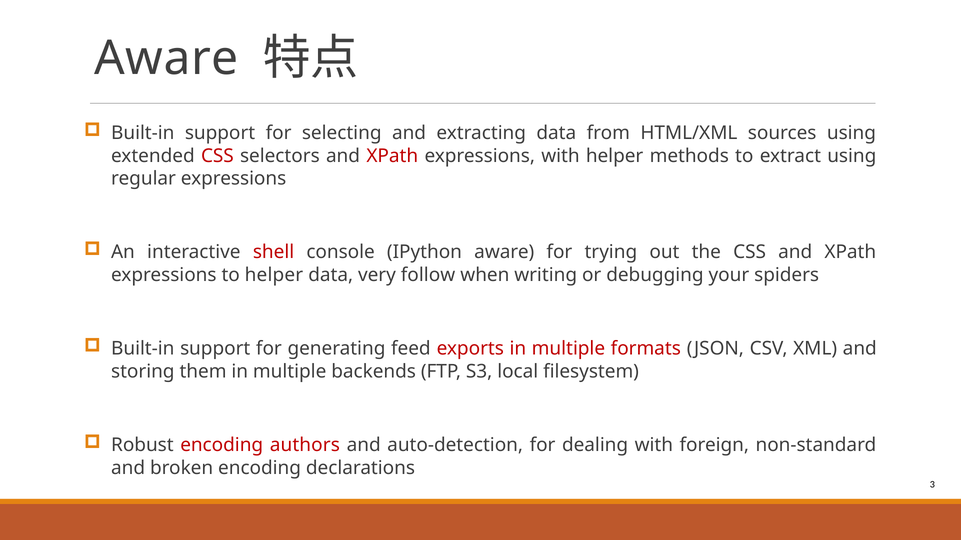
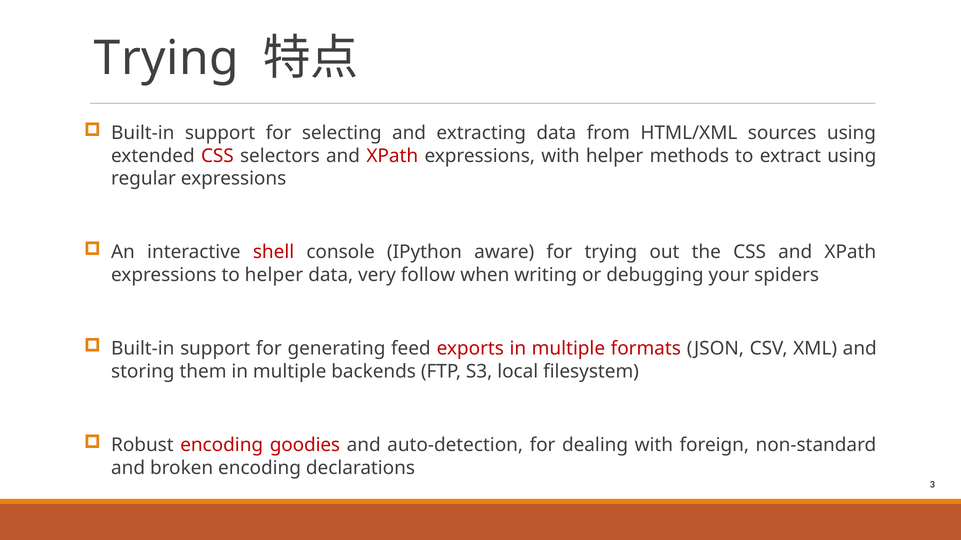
Aware at (166, 58): Aware -> Trying
authors: authors -> goodies
